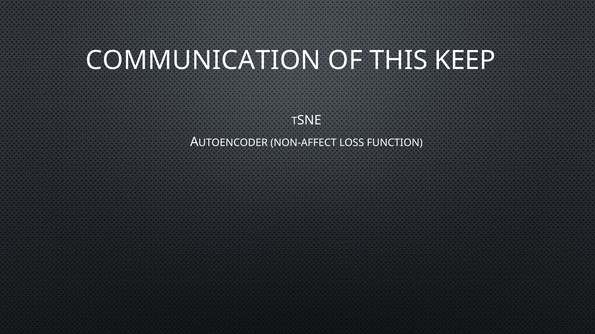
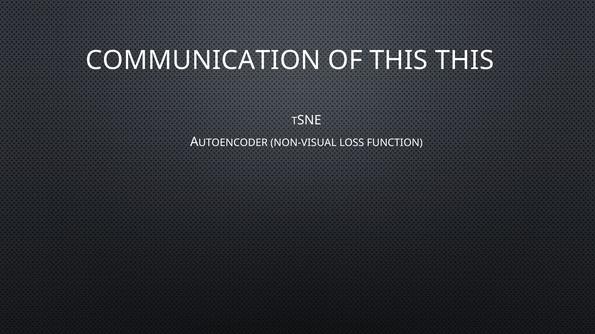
THIS KEEP: KEEP -> THIS
NON-AFFECT: NON-AFFECT -> NON-VISUAL
